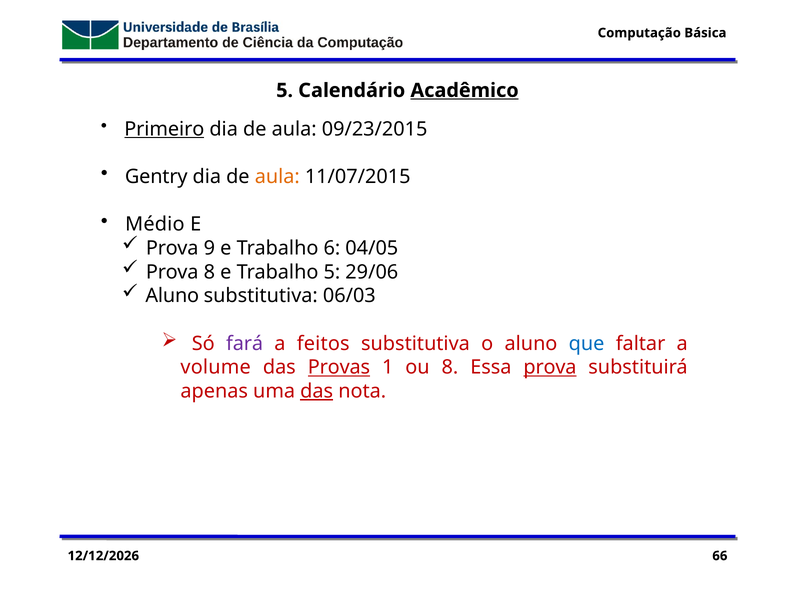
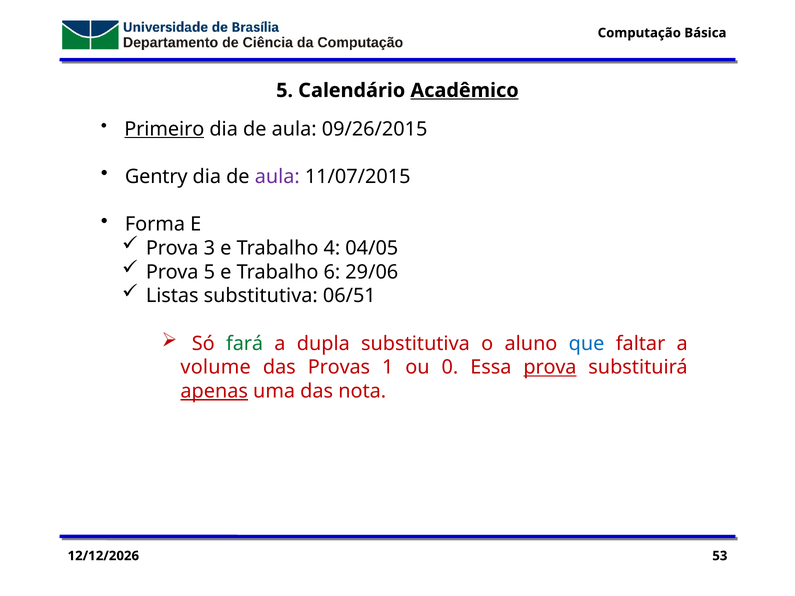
09/23/2015: 09/23/2015 -> 09/26/2015
aula at (277, 177) colour: orange -> purple
Médio: Médio -> Forma
9: 9 -> 3
6: 6 -> 4
Prova 8: 8 -> 5
Trabalho 5: 5 -> 6
Aluno at (172, 296): Aluno -> Listas
06/03: 06/03 -> 06/51
fará colour: purple -> green
feitos: feitos -> dupla
Provas underline: present -> none
ou 8: 8 -> 0
apenas underline: none -> present
das at (317, 391) underline: present -> none
66: 66 -> 53
